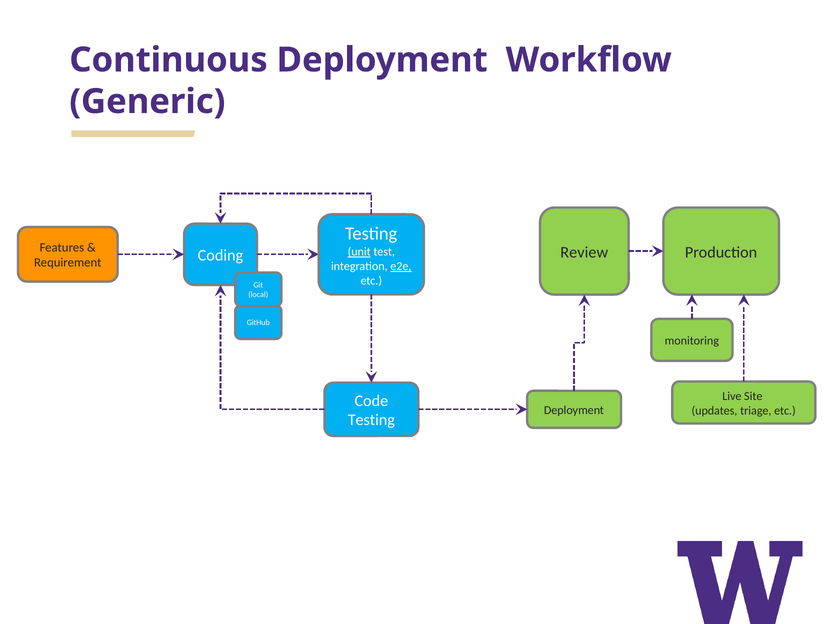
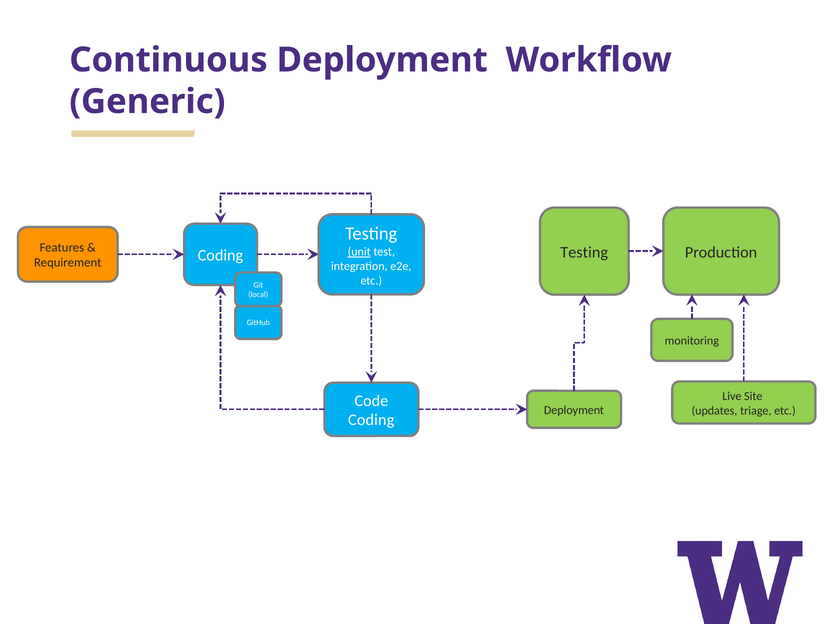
Review at (584, 252): Review -> Testing
e2e underline: present -> none
Testing at (371, 420): Testing -> Coding
